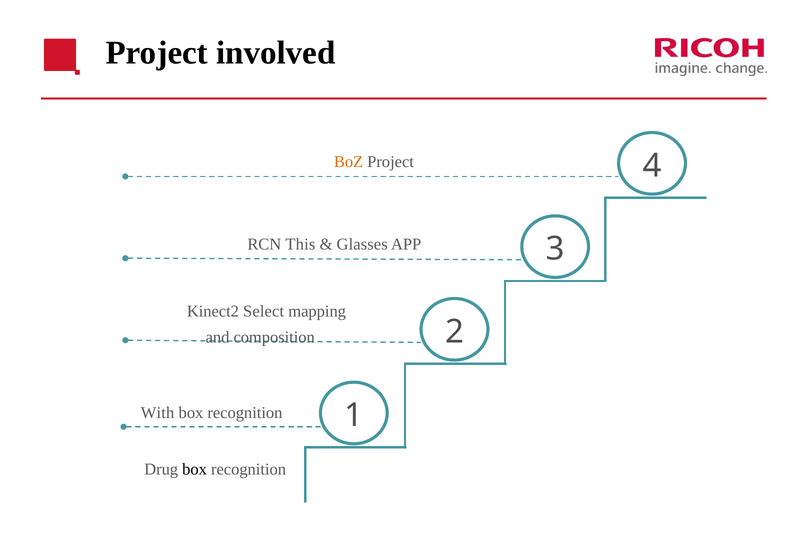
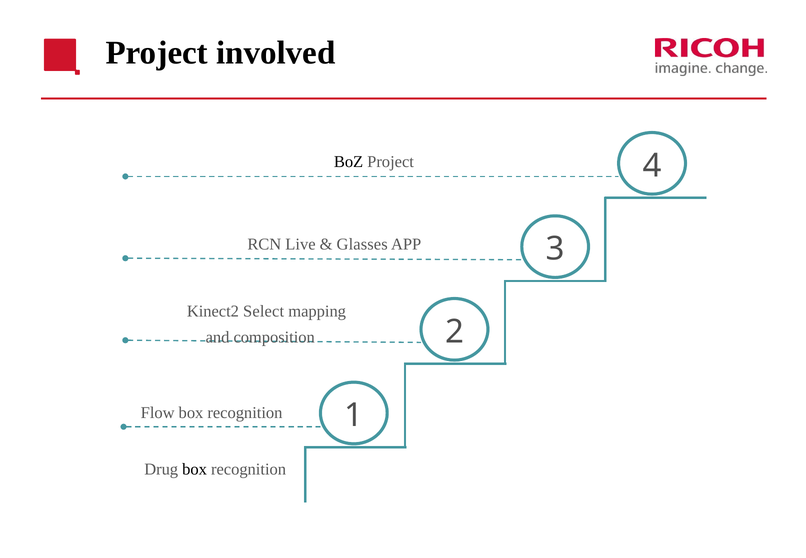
BoZ colour: orange -> black
This: This -> Live
With: With -> Flow
